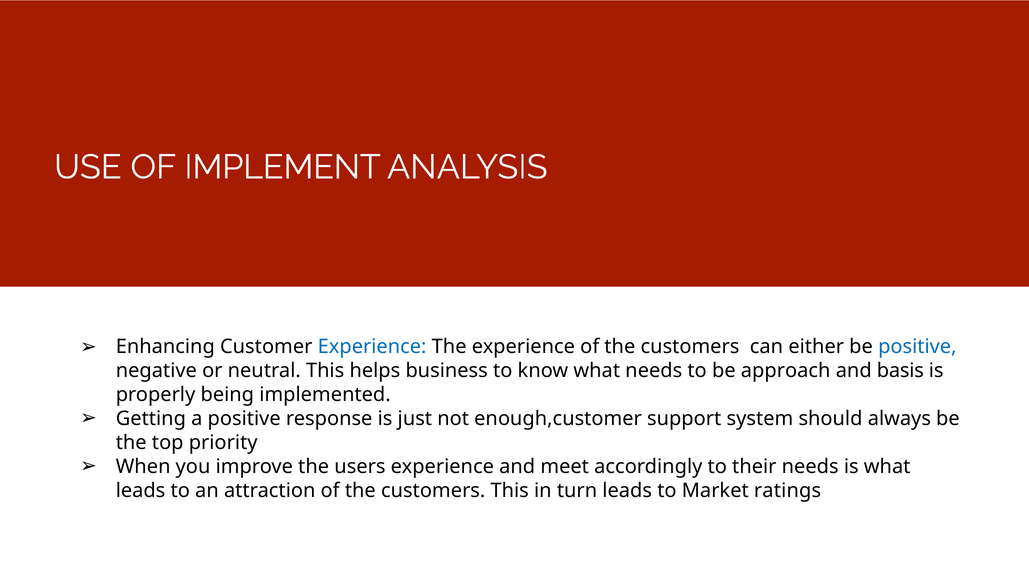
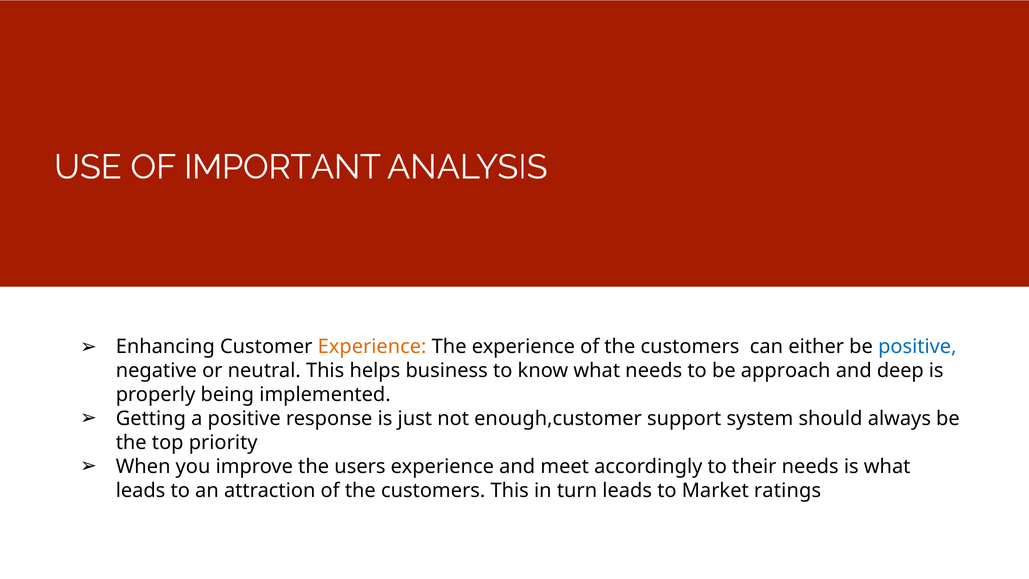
IMPLEMENT: IMPLEMENT -> IMPORTANT
Experience at (372, 347) colour: blue -> orange
basis: basis -> deep
